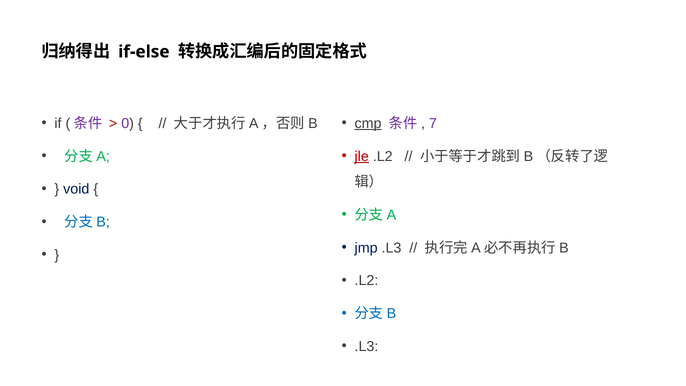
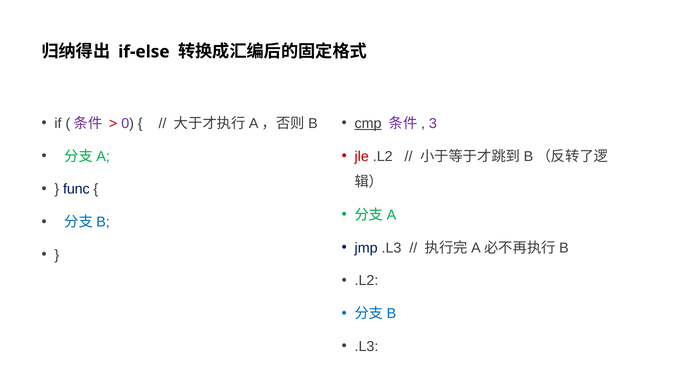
7: 7 -> 3
jle underline: present -> none
void: void -> func
